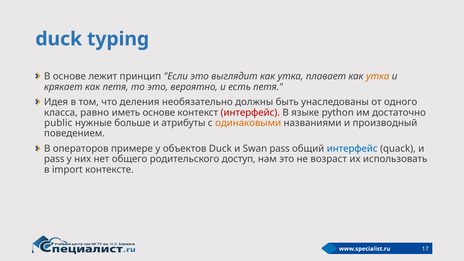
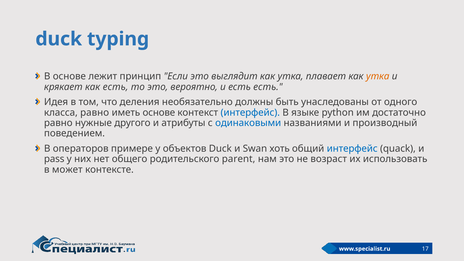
как петя: петя -> есть
есть петя: петя -> есть
интерфейс at (250, 113) colour: red -> blue
public at (58, 123): public -> равно
больше: больше -> другого
одинаковыми colour: orange -> blue
Swan pass: pass -> хоть
доступ: доступ -> parent
import: import -> может
